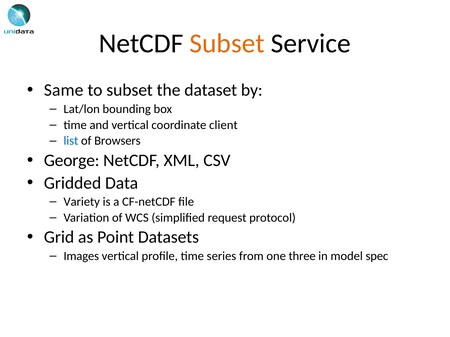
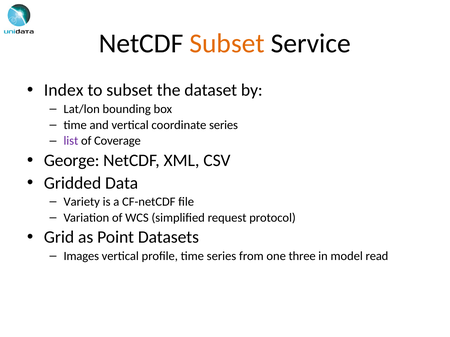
Same: Same -> Index
coordinate client: client -> series
list colour: blue -> purple
Browsers: Browsers -> Coverage
spec: spec -> read
